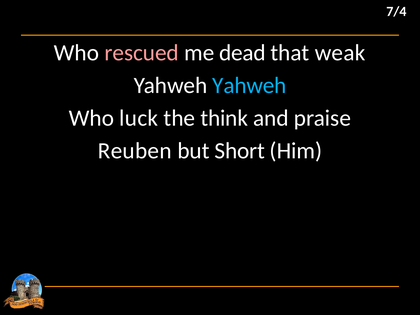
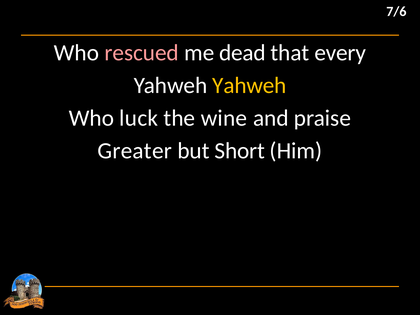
7/4: 7/4 -> 7/6
weak: weak -> every
Yahweh at (249, 86) colour: light blue -> yellow
think: think -> wine
Reuben: Reuben -> Greater
